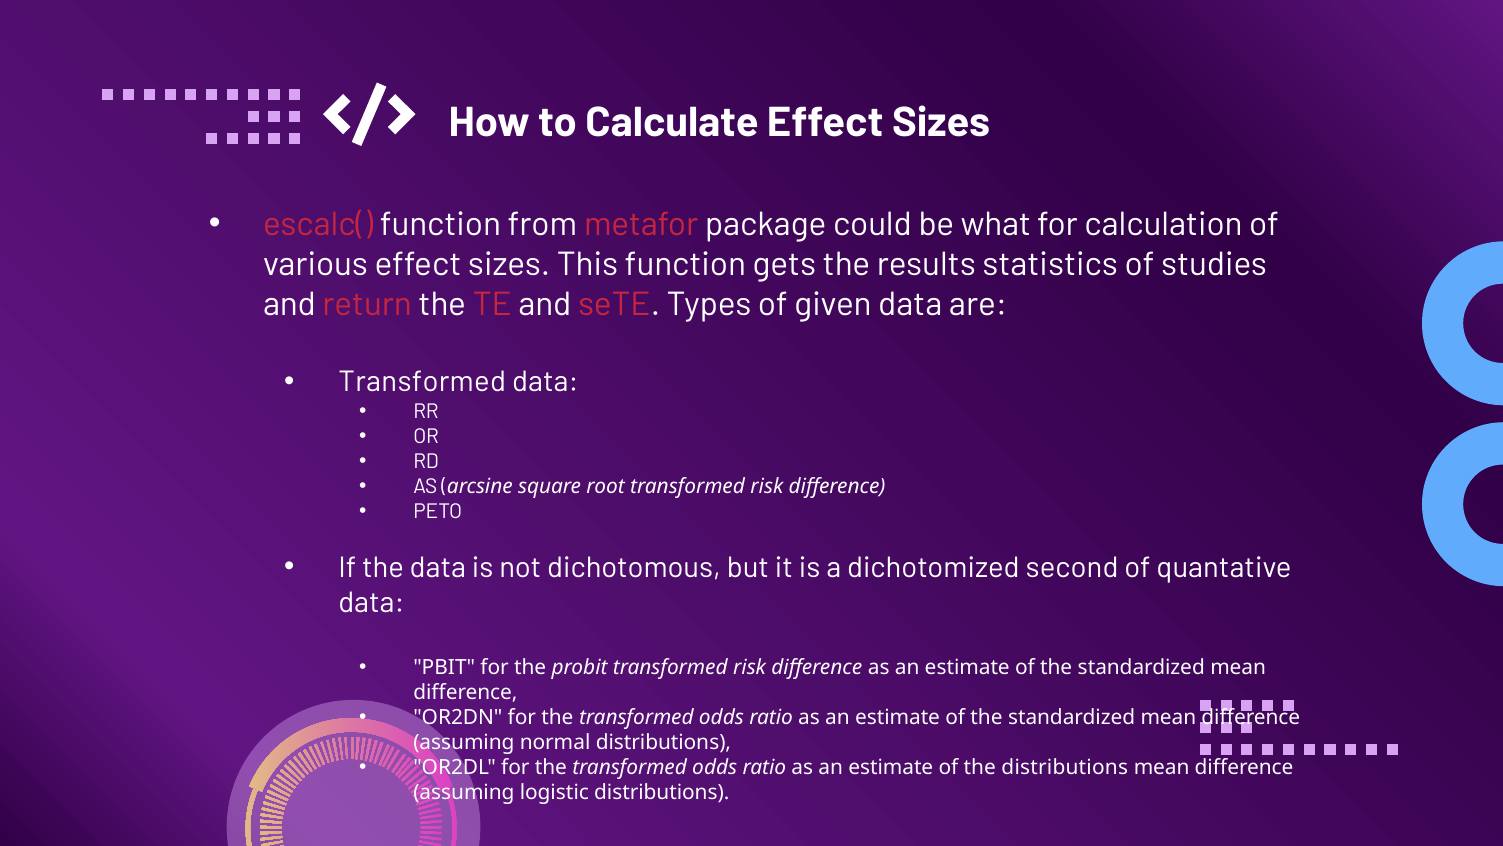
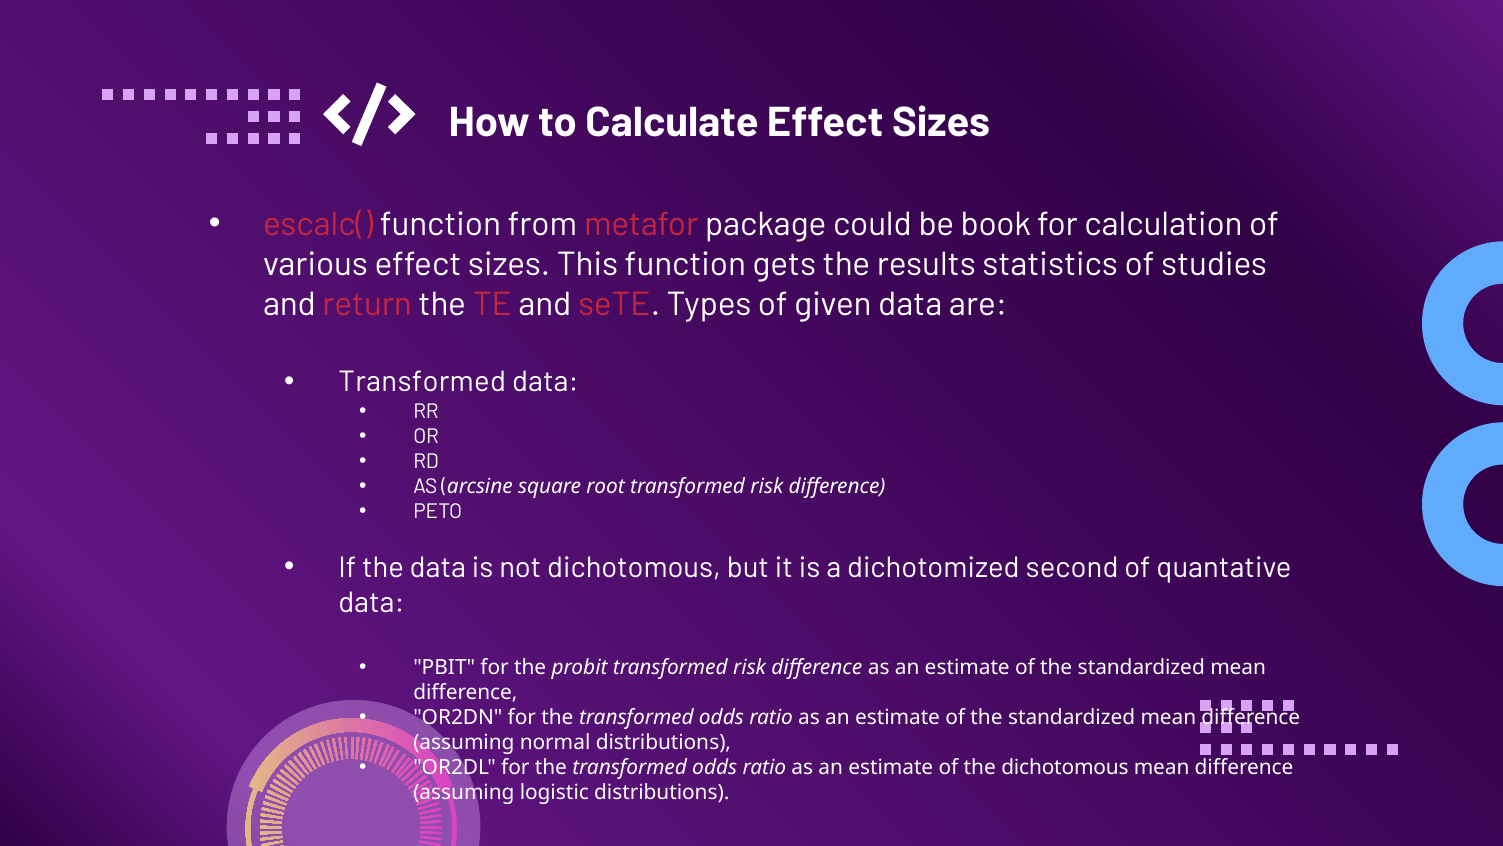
what: what -> book
the distributions: distributions -> dichotomous
